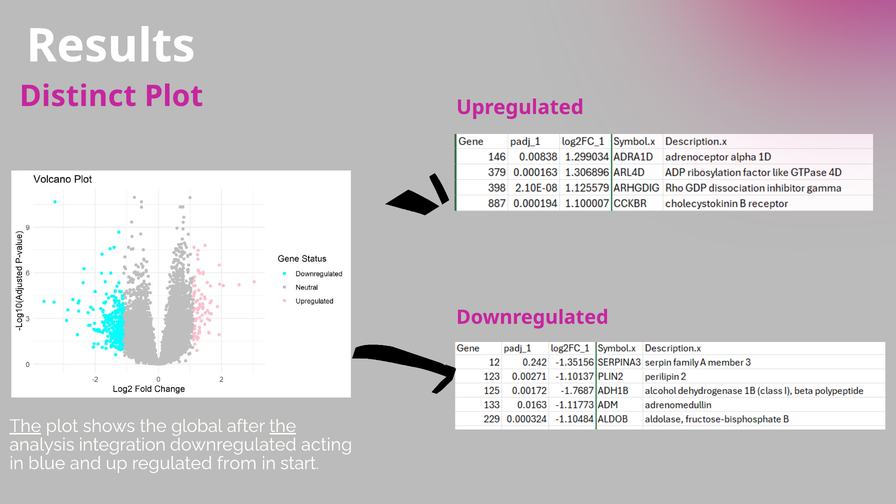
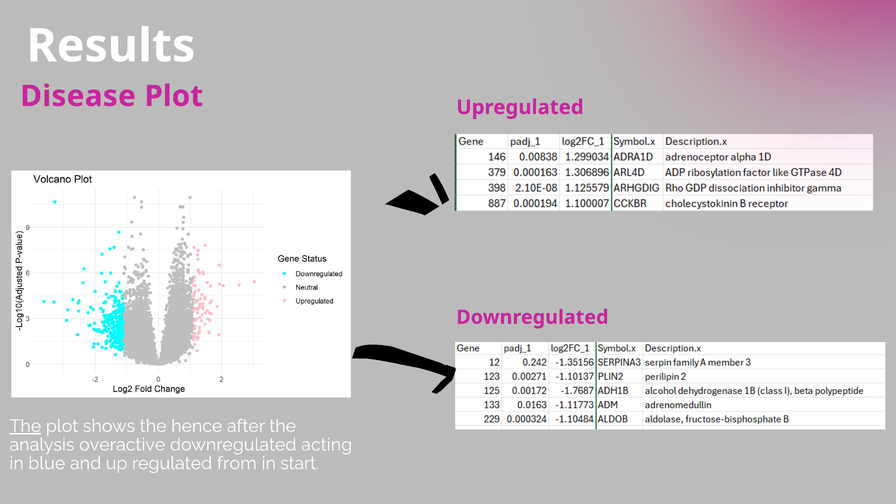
Distinct: Distinct -> Disease
global: global -> hence
the at (283, 426) underline: present -> none
integration: integration -> overactive
